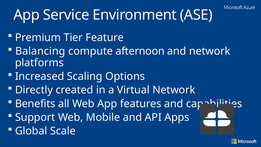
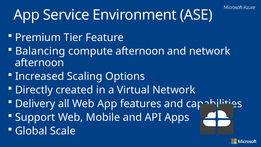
platforms at (39, 63): platforms -> afternoon
Benefits: Benefits -> Delivery
